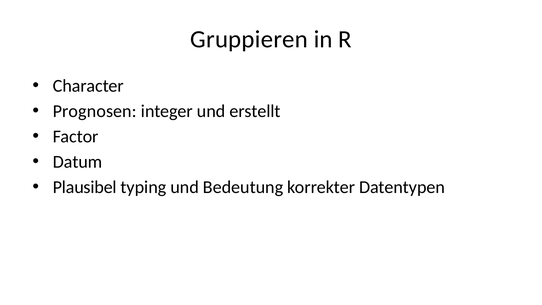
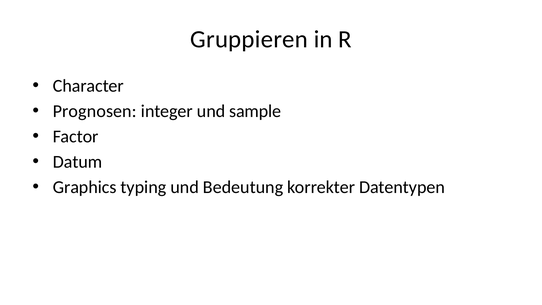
erstellt: erstellt -> sample
Plausibel: Plausibel -> Graphics
